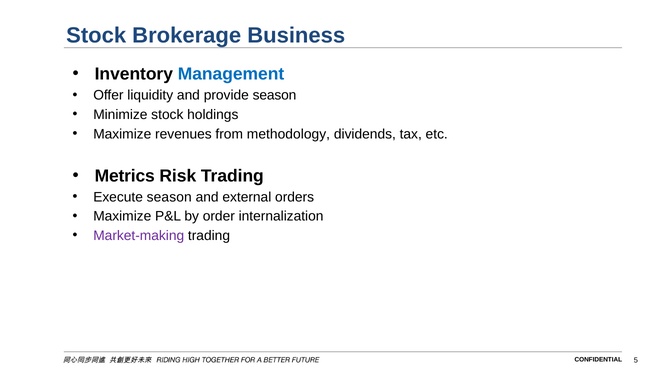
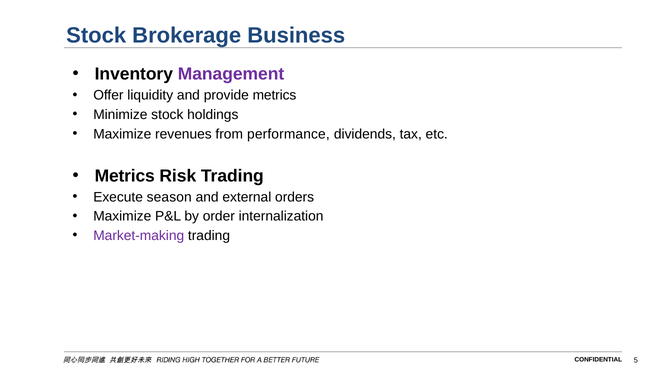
Management colour: blue -> purple
provide season: season -> metrics
methodology: methodology -> performance
